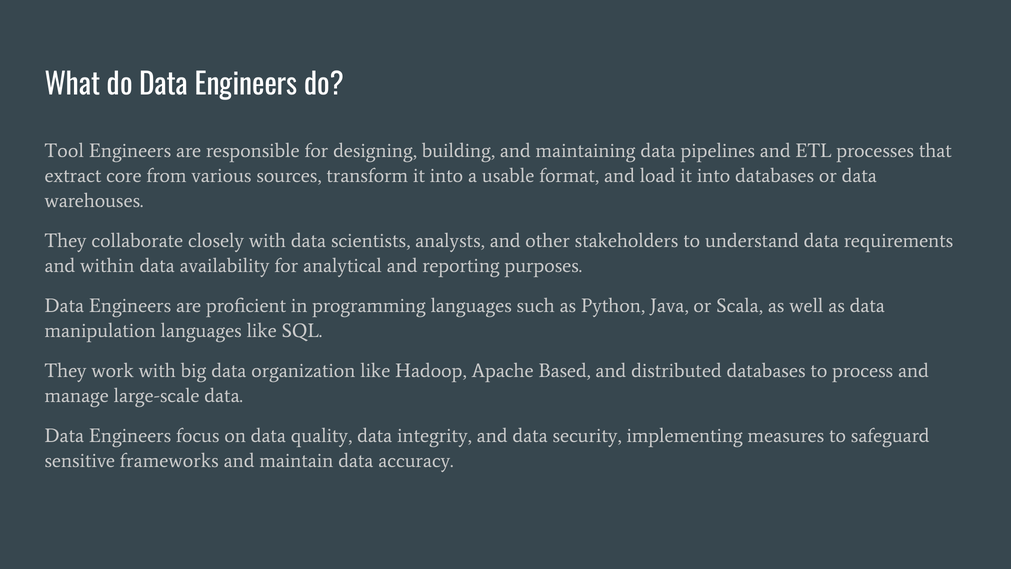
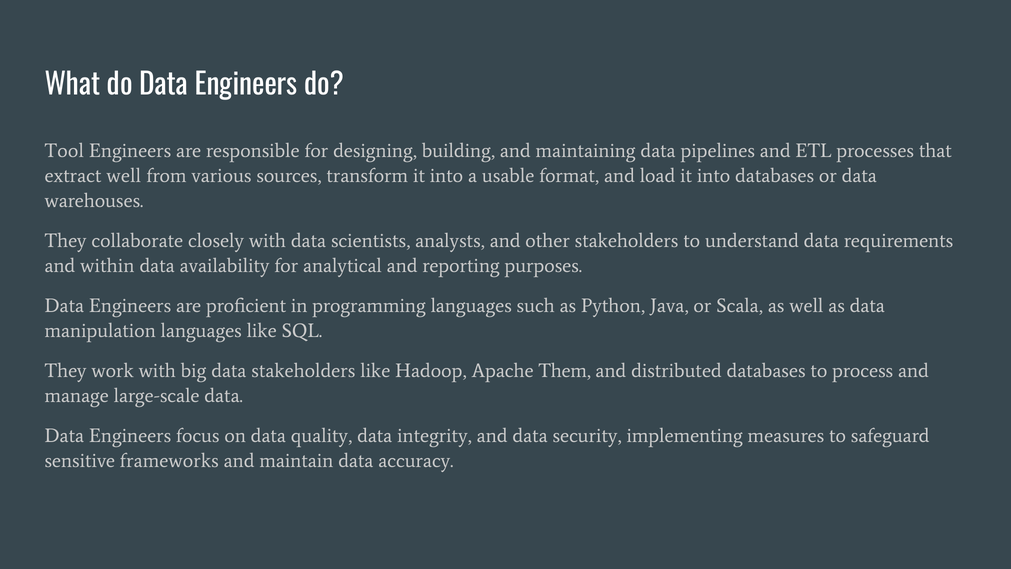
extract core: core -> well
data organization: organization -> stakeholders
Based: Based -> Them
